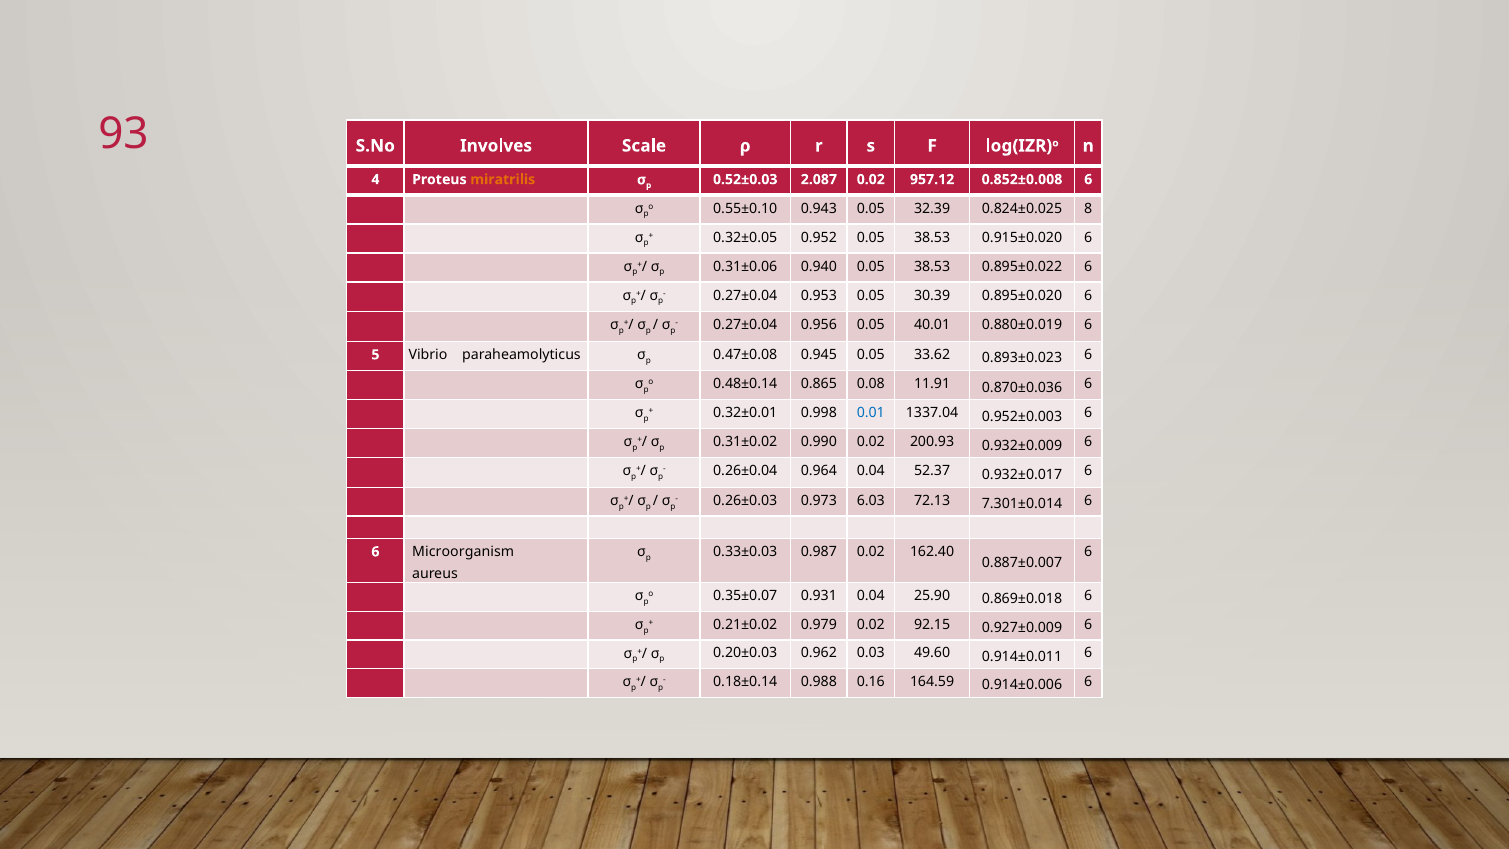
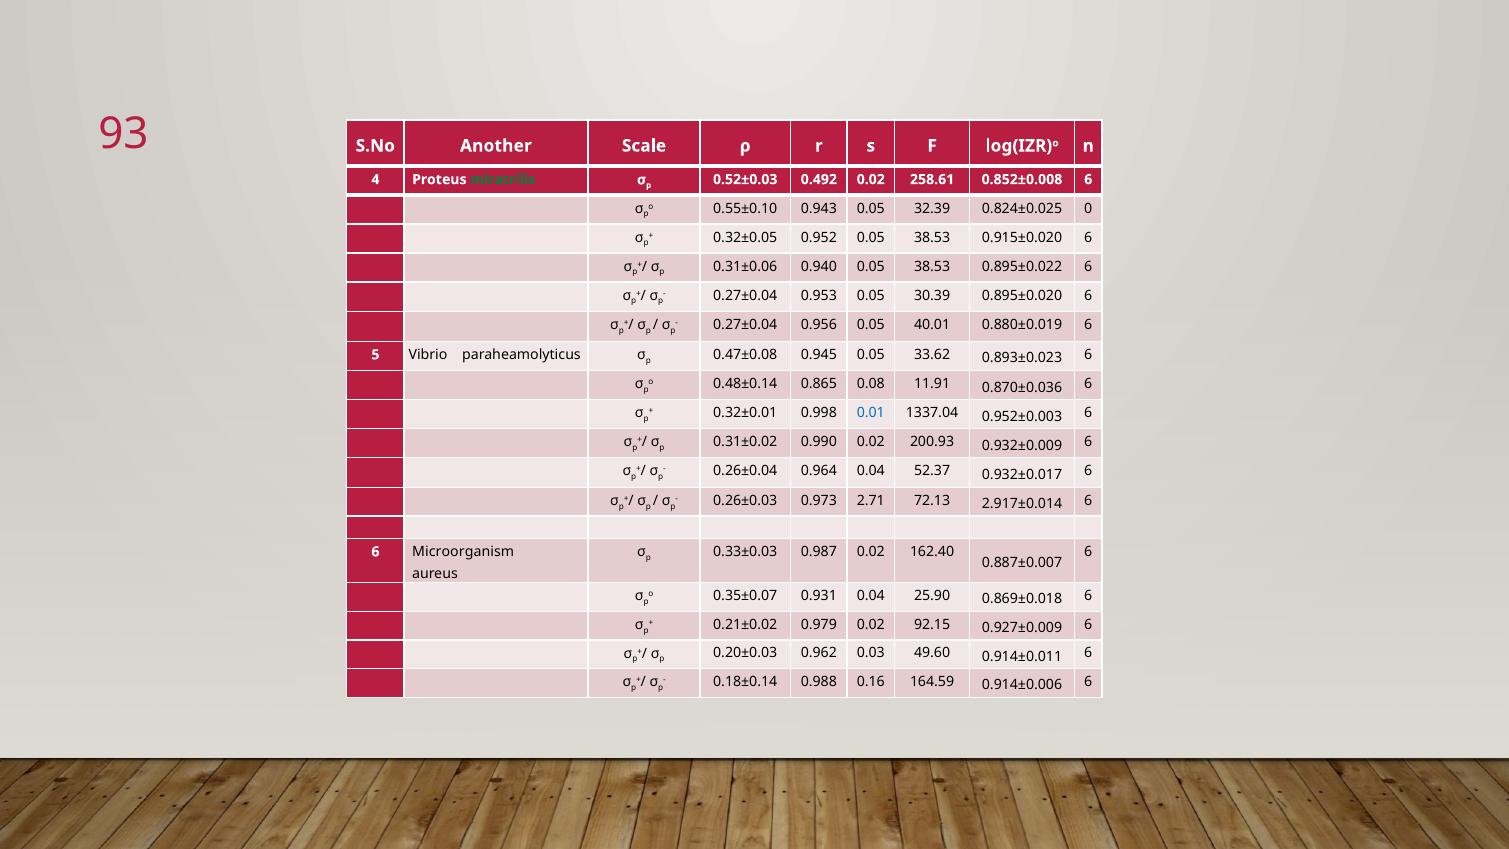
Involves: Involves -> Another
miratrilis colour: orange -> green
2.087: 2.087 -> 0.492
957.12: 957.12 -> 258.61
8: 8 -> 0
6.03: 6.03 -> 2.71
7.301±0.014: 7.301±0.014 -> 2.917±0.014
